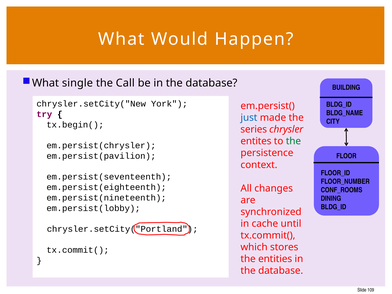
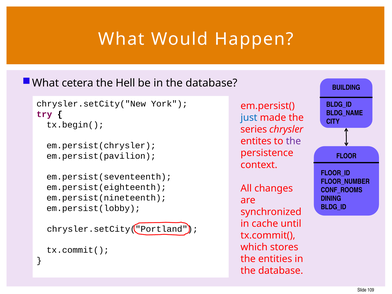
single: single -> cetera
Call: Call -> Hell
the at (293, 141) colour: green -> purple
